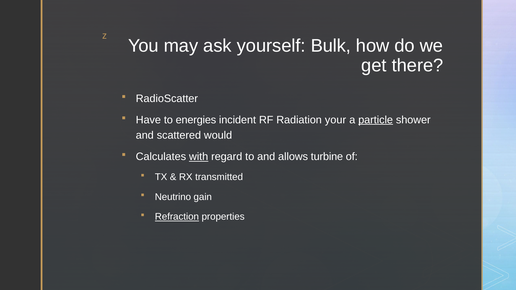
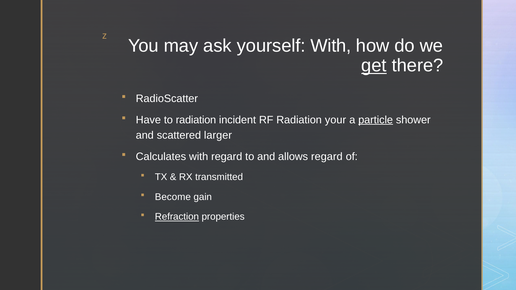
yourself Bulk: Bulk -> With
get underline: none -> present
to energies: energies -> radiation
would: would -> larger
with at (199, 157) underline: present -> none
allows turbine: turbine -> regard
Neutrino: Neutrino -> Become
